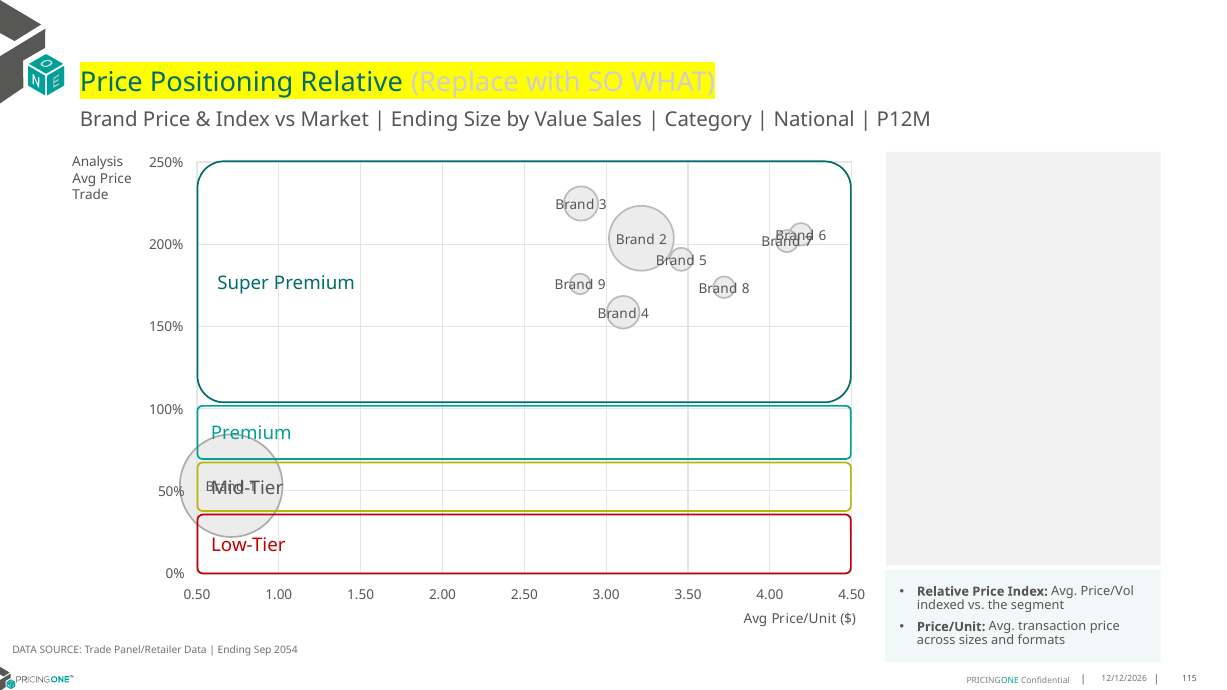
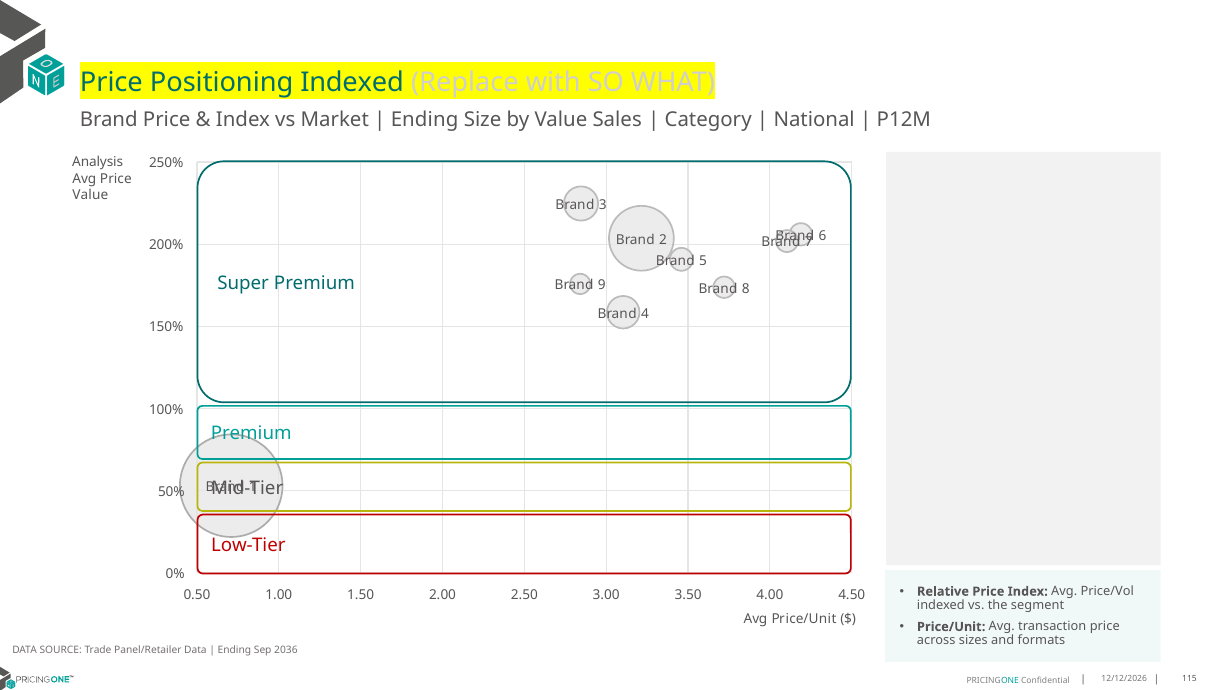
Positioning Relative: Relative -> Indexed
Trade at (90, 195): Trade -> Value
2054: 2054 -> 2036
